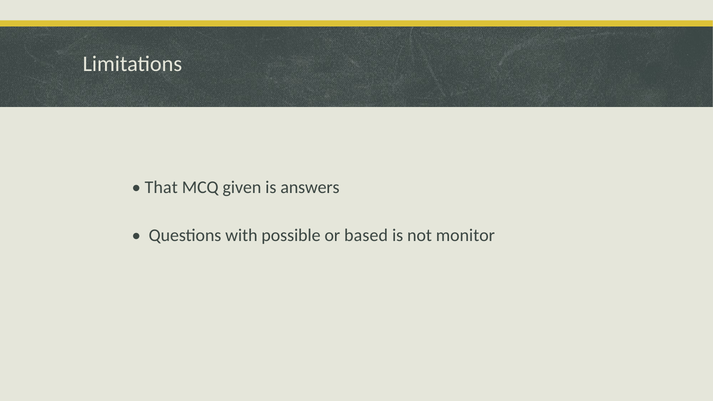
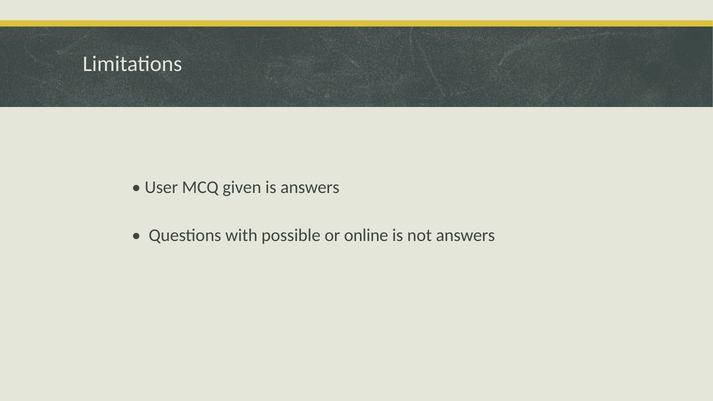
That: That -> User
based: based -> online
not monitor: monitor -> answers
